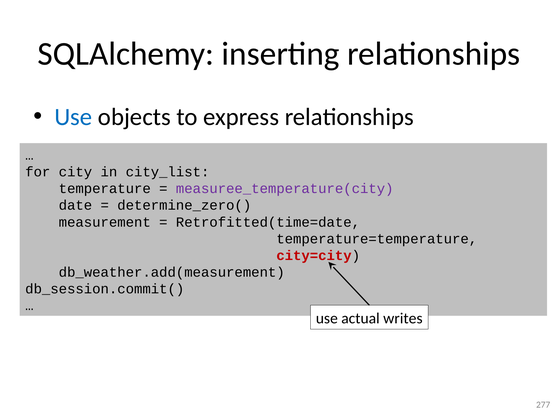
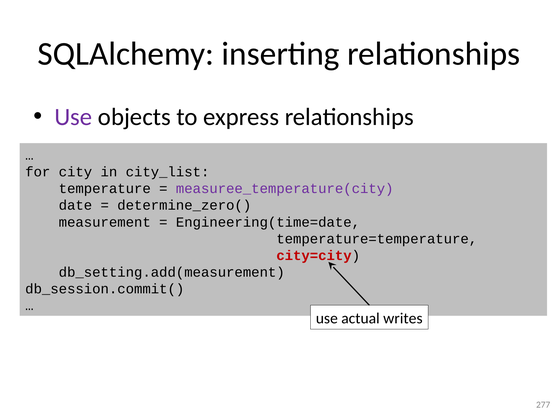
Use at (73, 117) colour: blue -> purple
Retrofitted(time=date: Retrofitted(time=date -> Engineering(time=date
db_weather.add(measurement: db_weather.add(measurement -> db_setting.add(measurement
